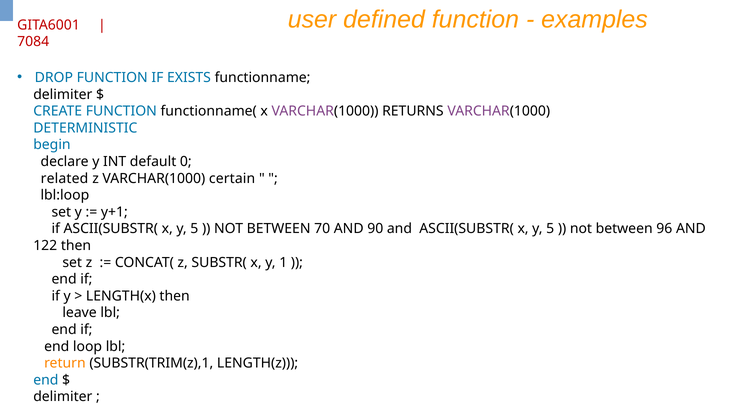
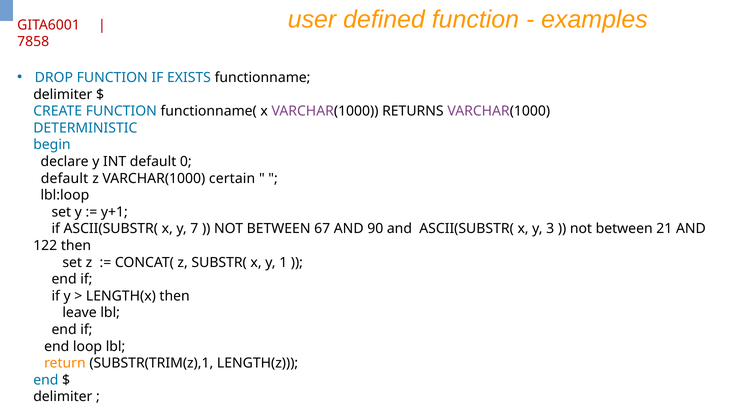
7084: 7084 -> 7858
related at (65, 178): related -> default
5 at (194, 229): 5 -> 7
70: 70 -> 67
5 at (550, 229): 5 -> 3
96: 96 -> 21
